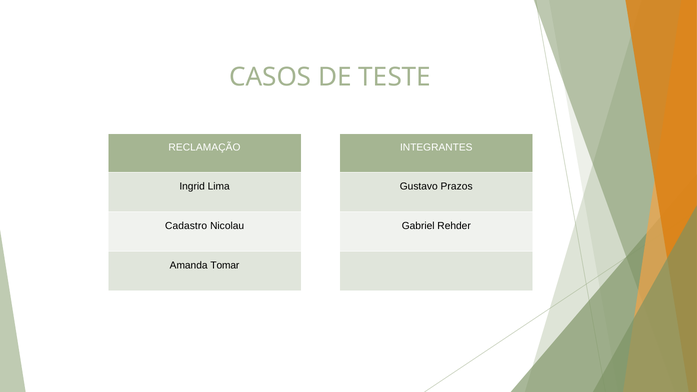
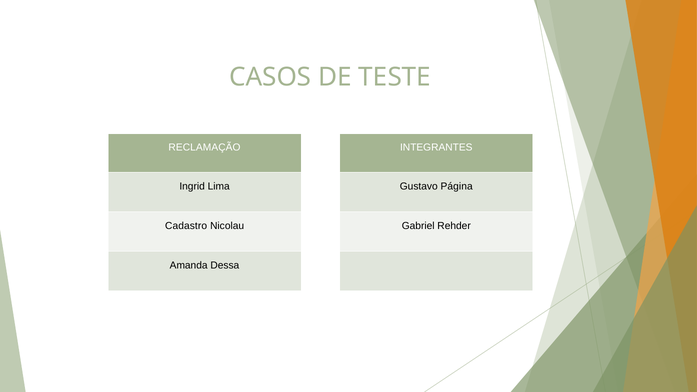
Prazos: Prazos -> Página
Tomar: Tomar -> Dessa
